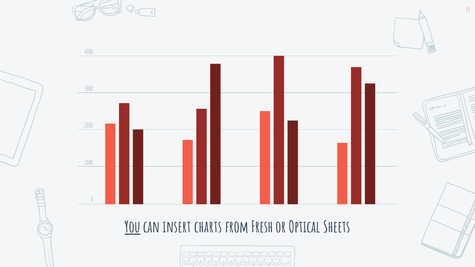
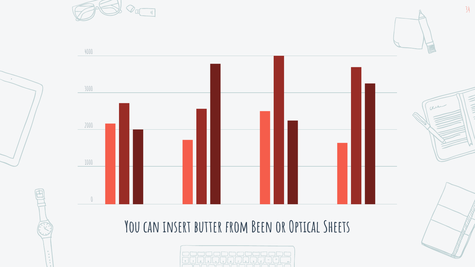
You underline: present -> none
charts: charts -> butter
Fresh: Fresh -> Been
